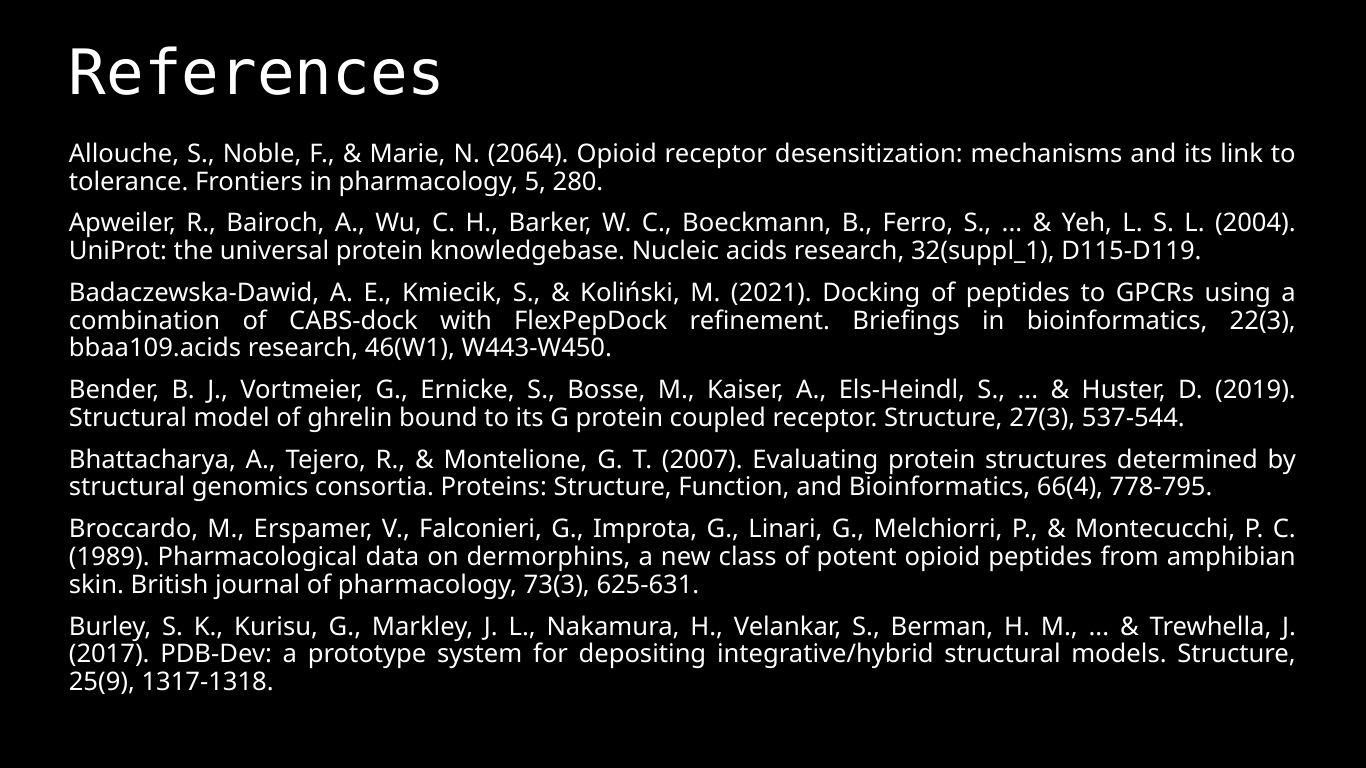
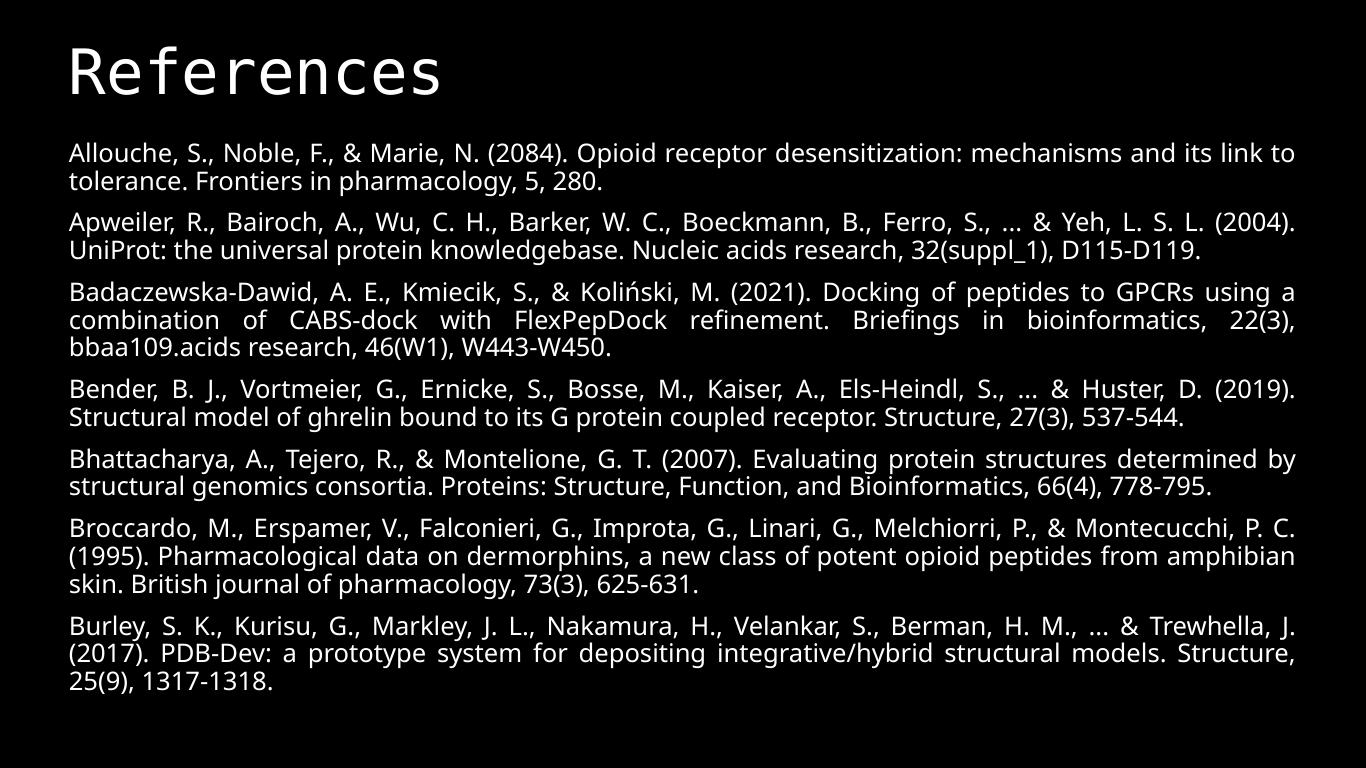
2064: 2064 -> 2084
1989: 1989 -> 1995
